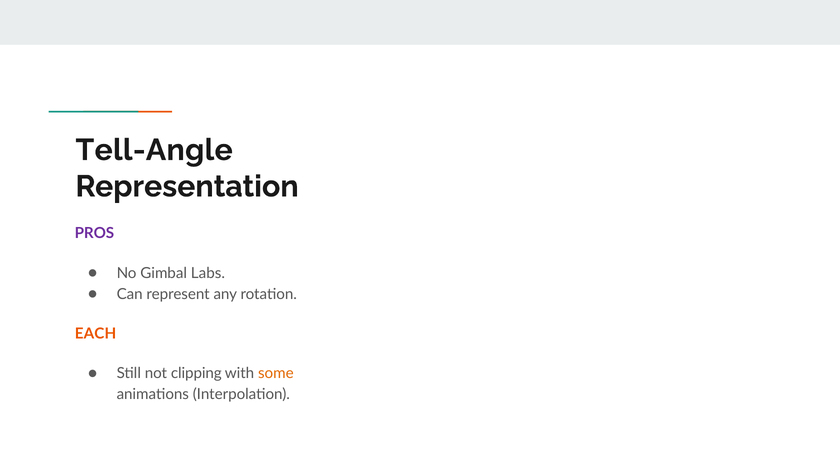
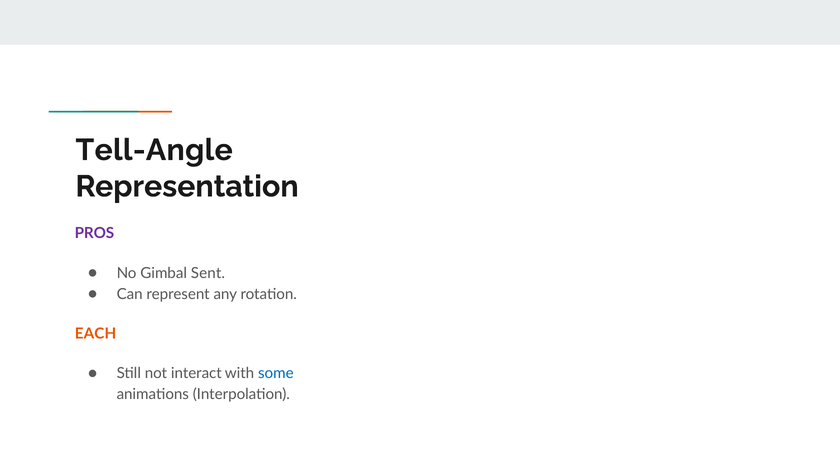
Labs: Labs -> Sent
clipping: clipping -> interact
some colour: orange -> blue
